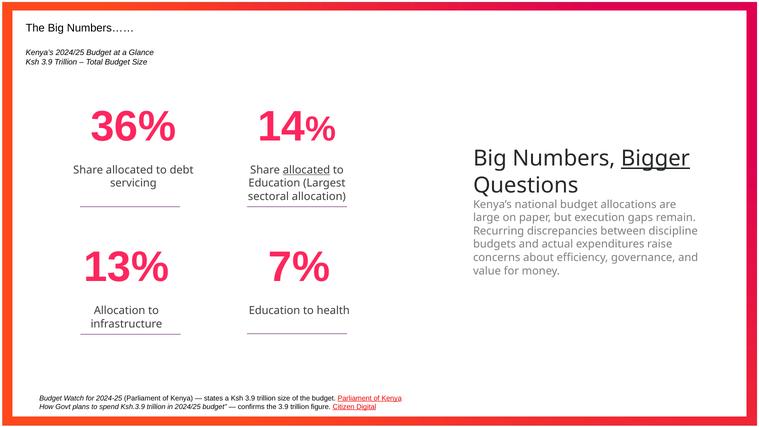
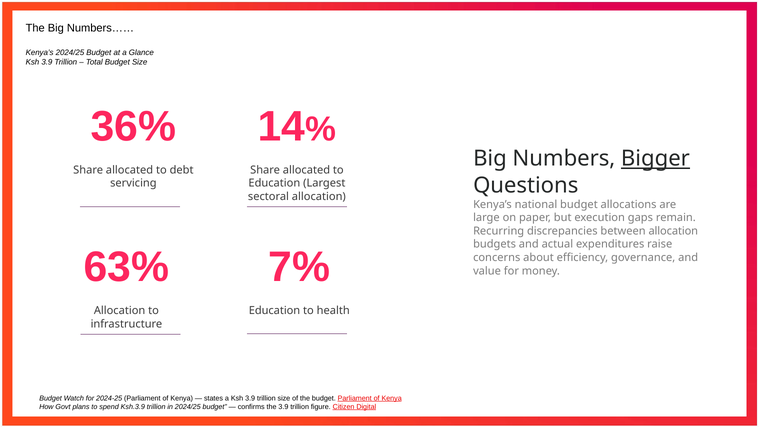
allocated at (306, 170) underline: present -> none
between discipline: discipline -> allocation
13%: 13% -> 63%
